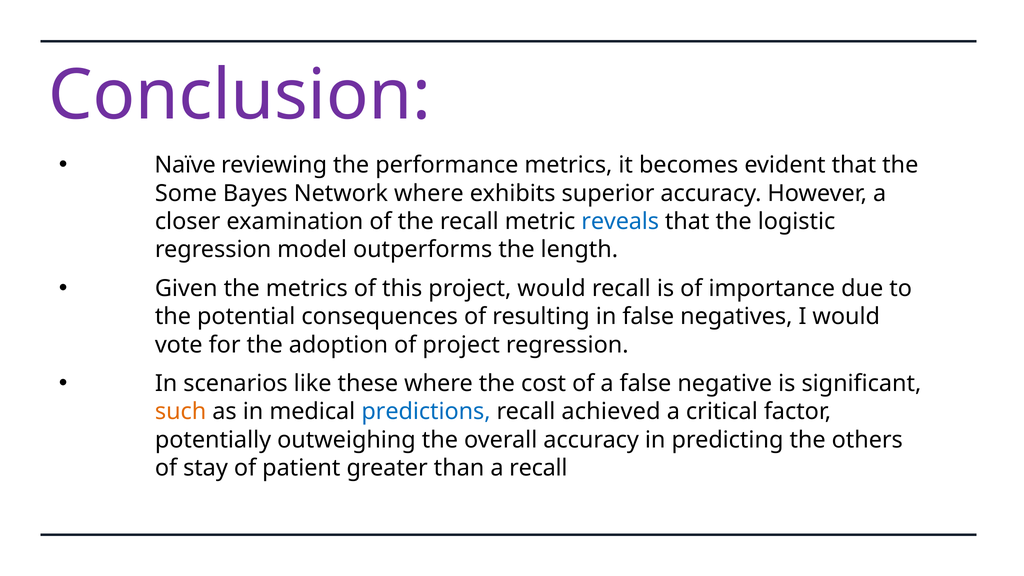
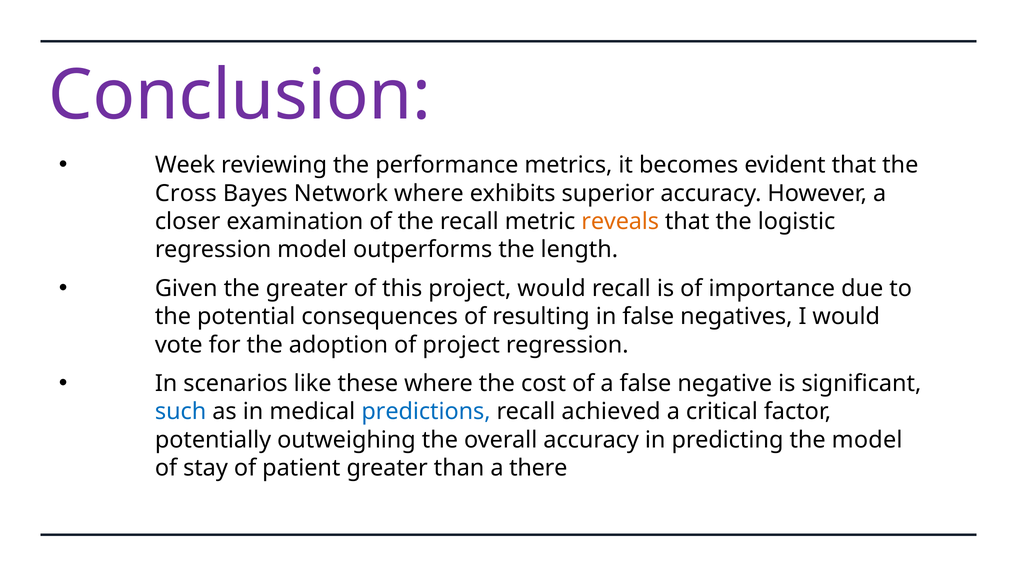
Naïve: Naïve -> Week
Some: Some -> Cross
reveals colour: blue -> orange
the metrics: metrics -> greater
such colour: orange -> blue
the others: others -> model
a recall: recall -> there
